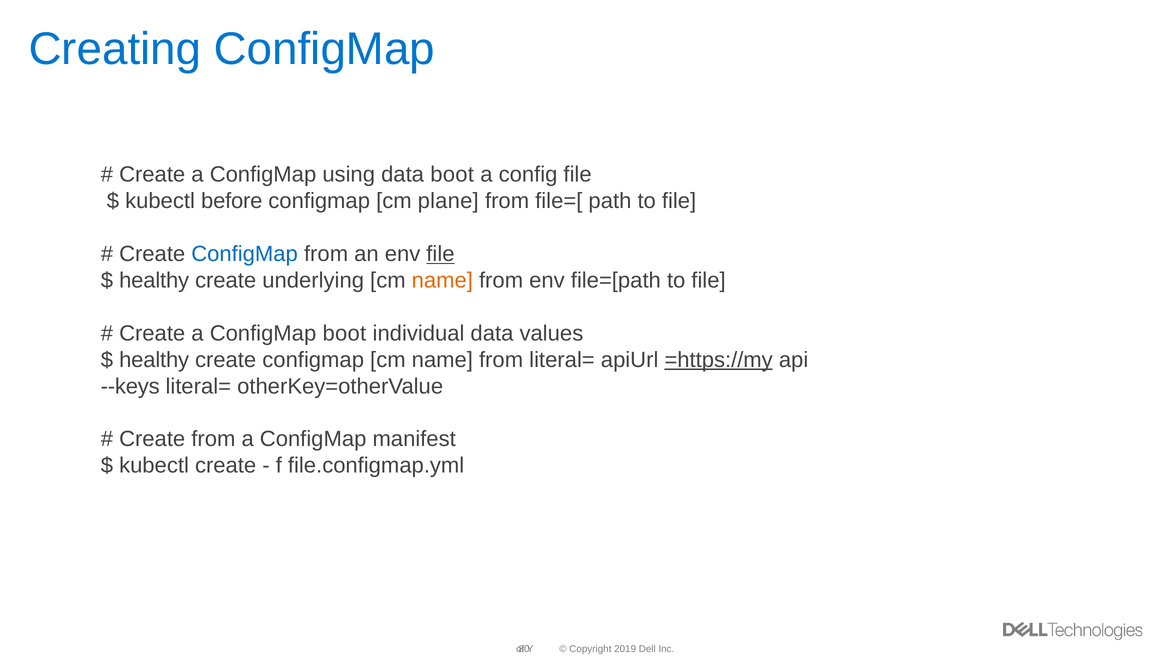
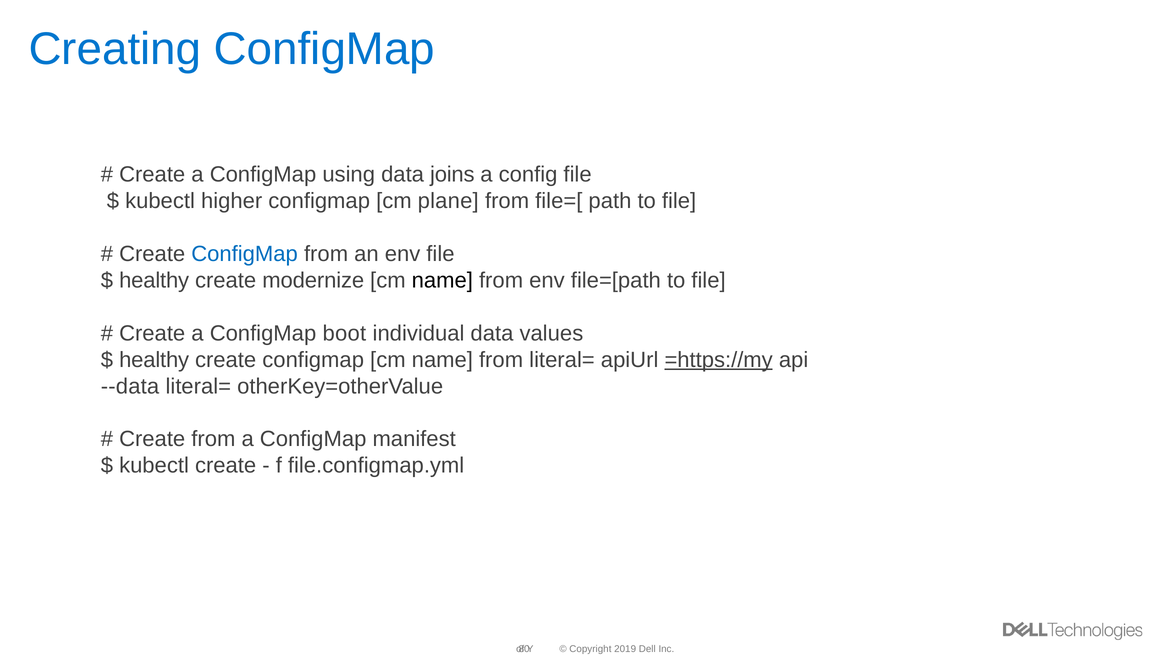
data boot: boot -> joins
before: before -> higher
file at (440, 254) underline: present -> none
underlying: underlying -> modernize
name at (442, 281) colour: orange -> black
--keys: --keys -> --data
